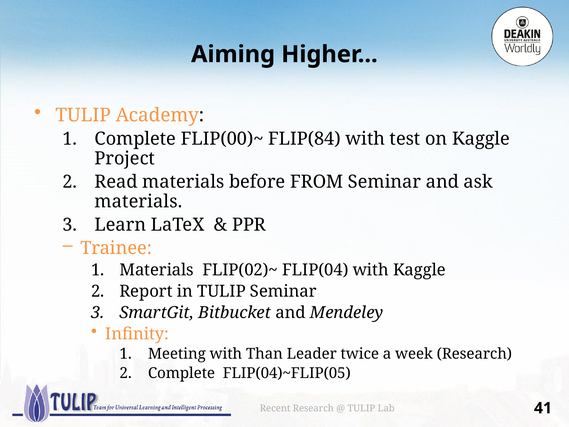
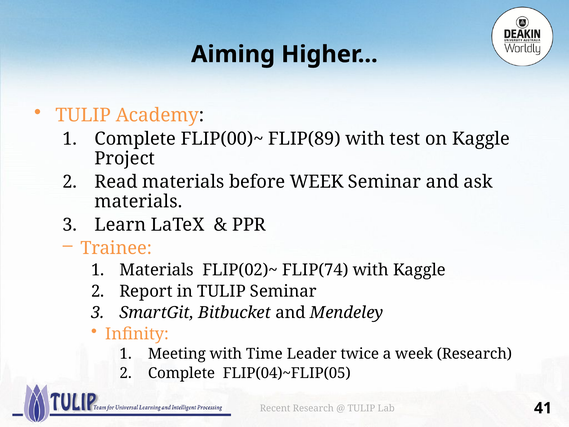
FLIP(84: FLIP(84 -> FLIP(89
before FROM: FROM -> WEEK
FLIP(04: FLIP(04 -> FLIP(74
Than: Than -> Time
